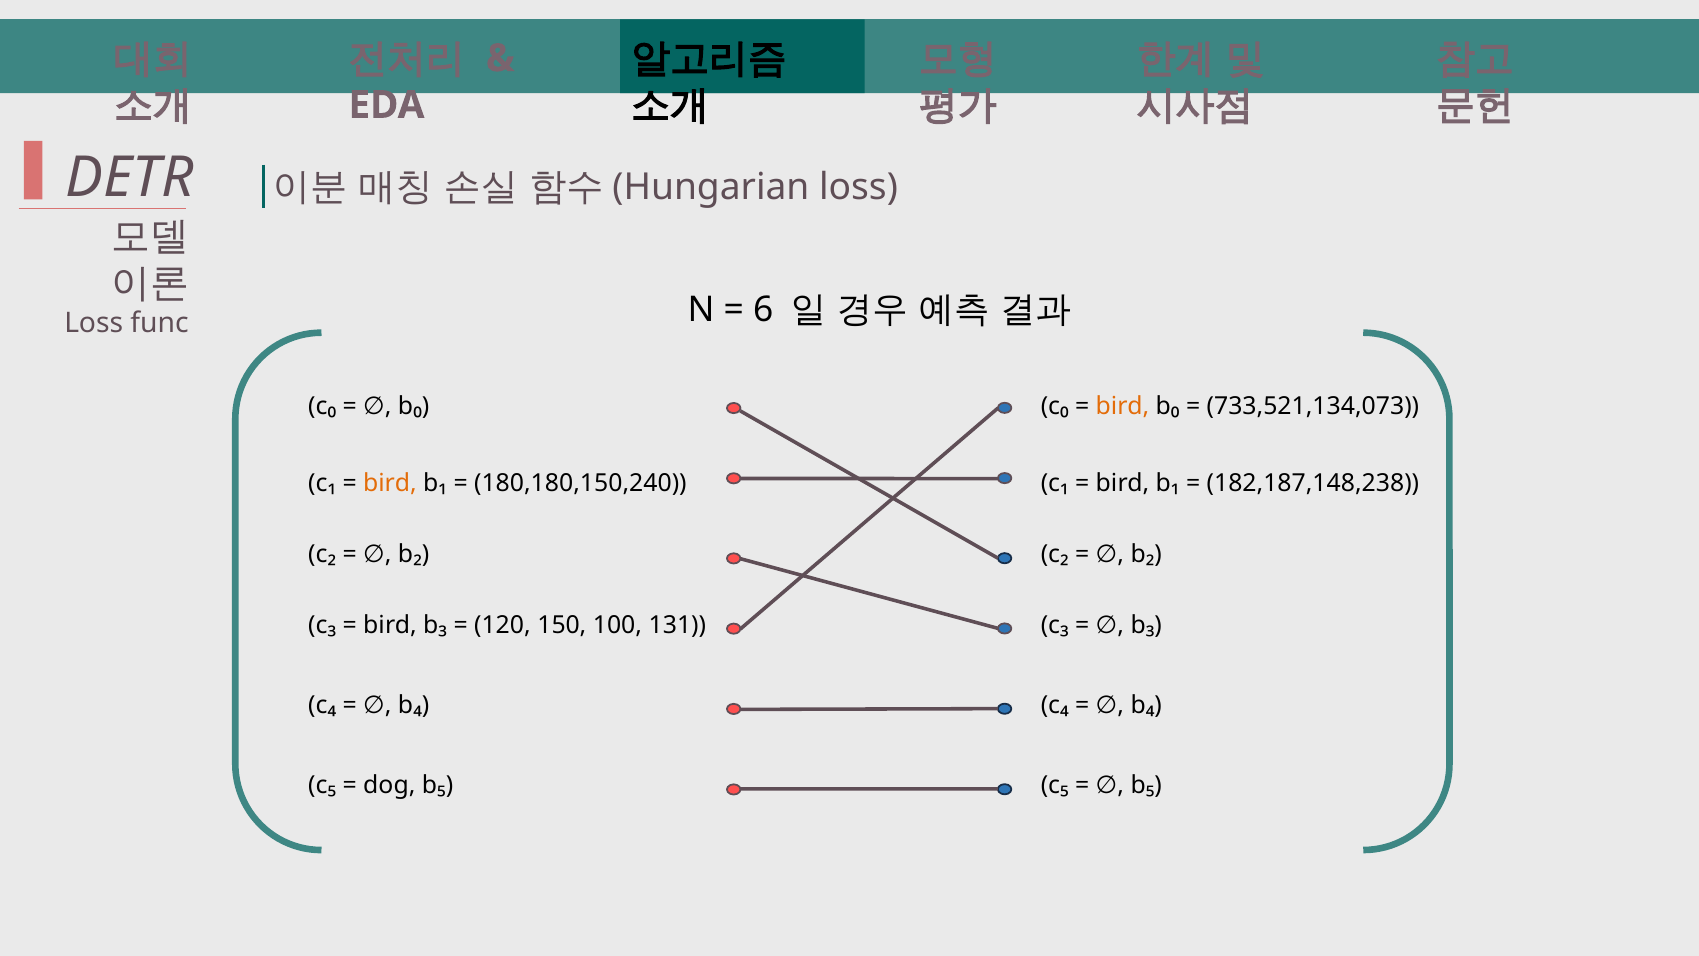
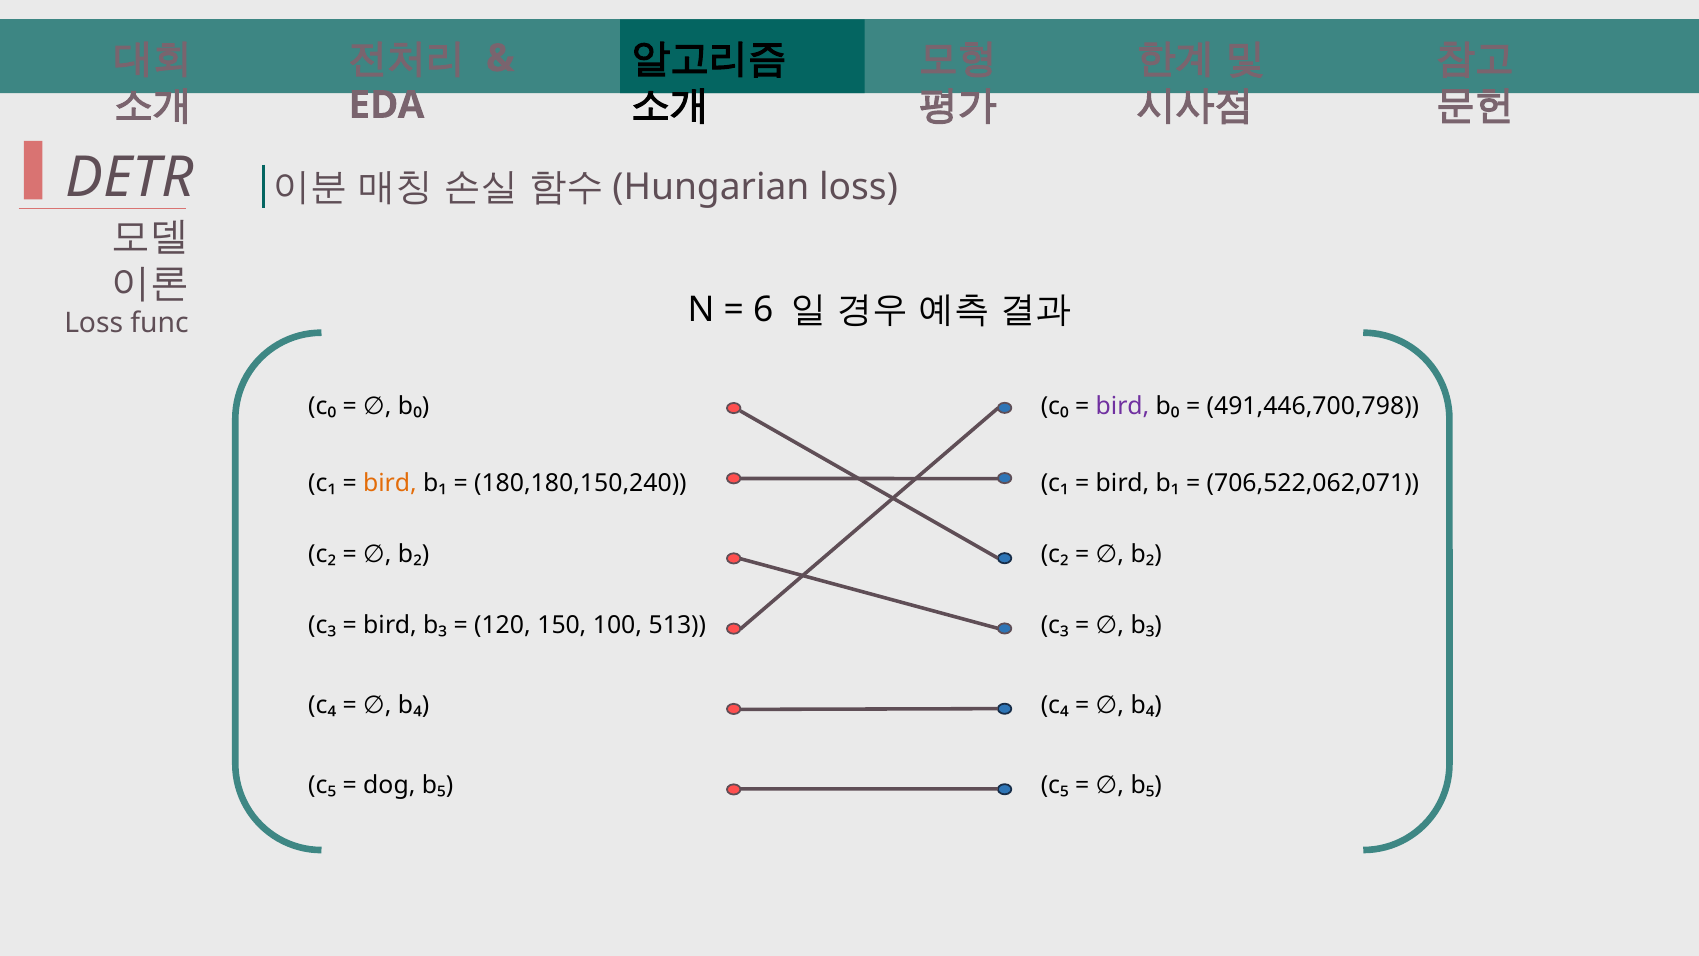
bird at (1123, 406) colour: orange -> purple
733,521,134,073: 733,521,134,073 -> 491,446,700,798
182,187,148,238: 182,187,148,238 -> 706,522,062,071
131: 131 -> 513
